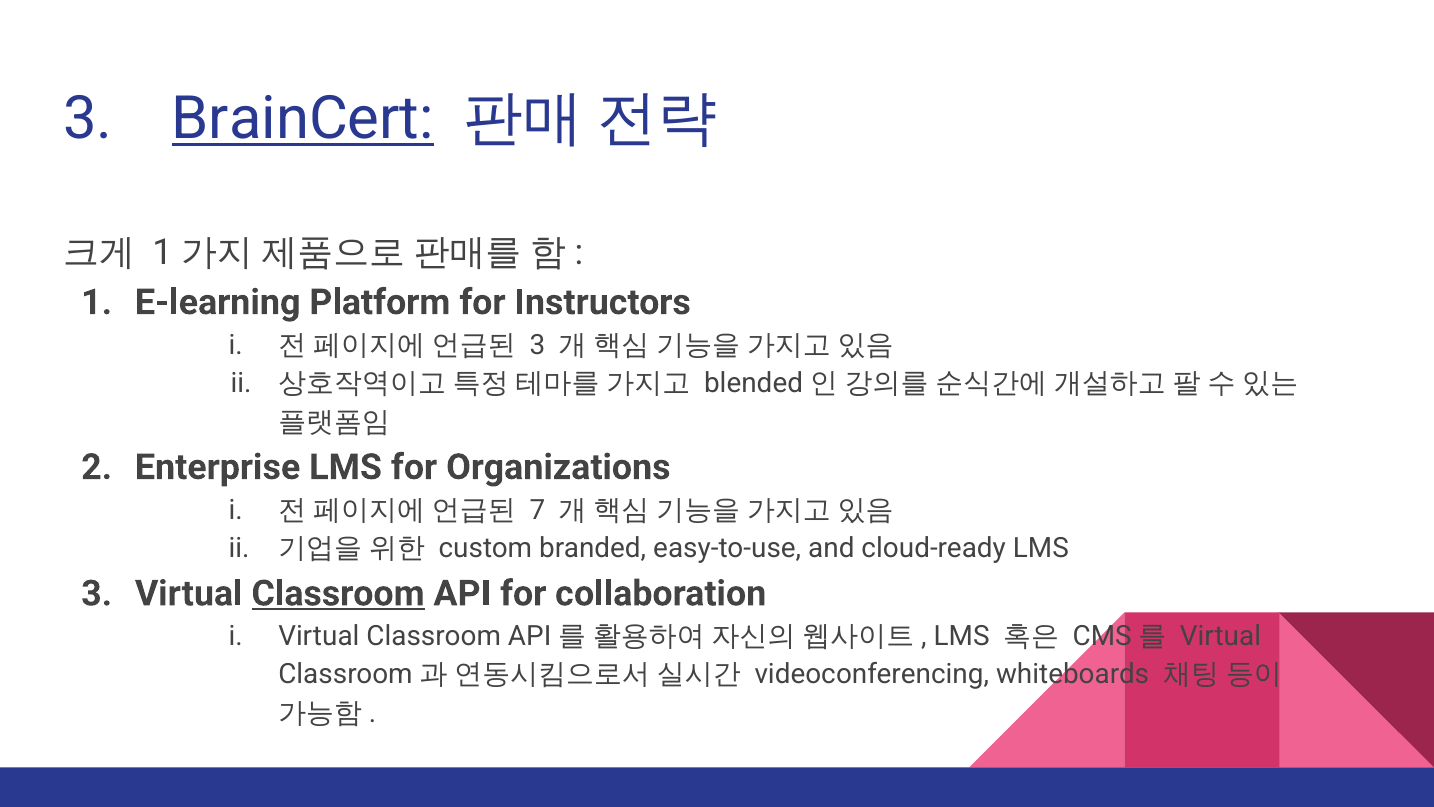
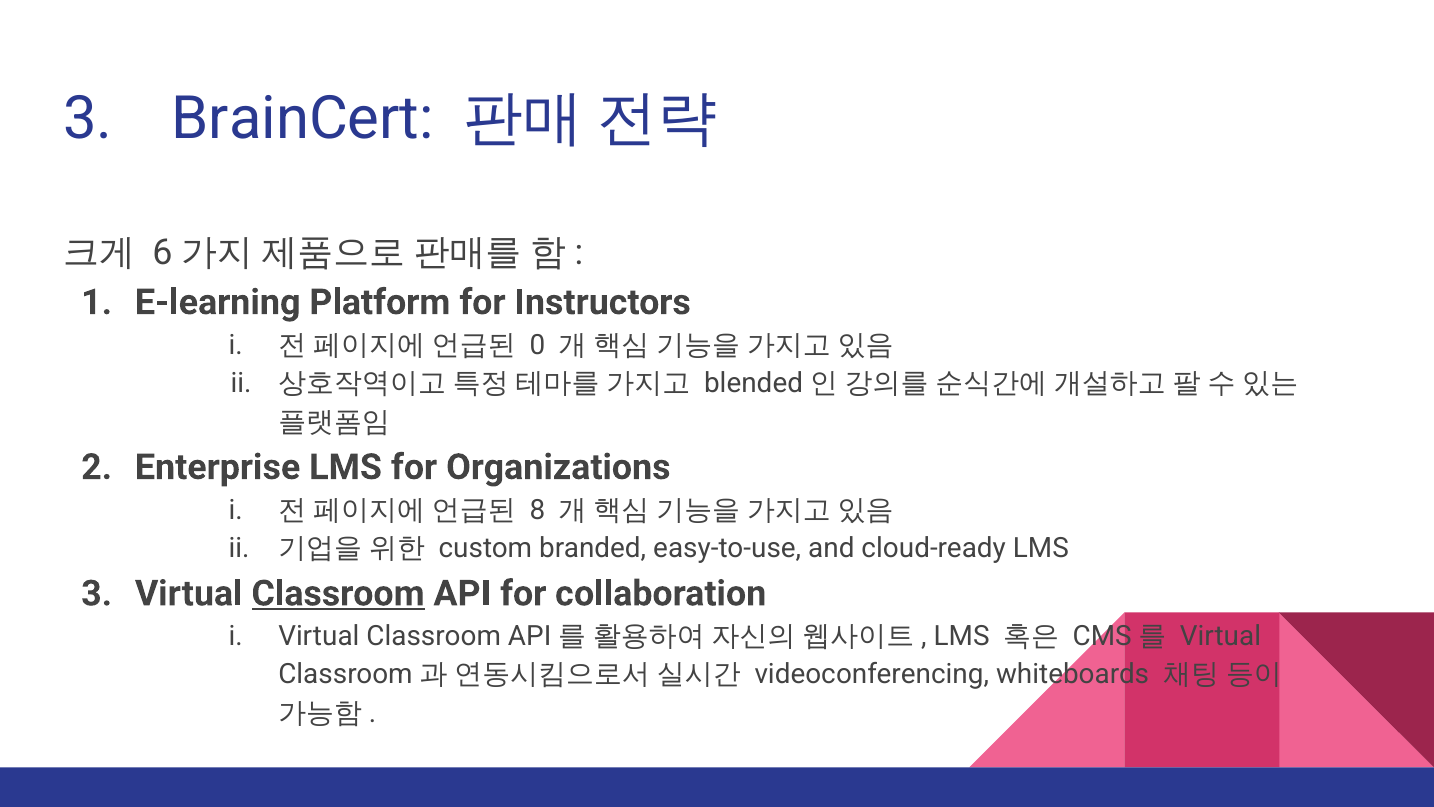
BrainCert underline: present -> none
1 at (162, 253): 1 -> 6
3 at (537, 345): 3 -> 0
7: 7 -> 8
